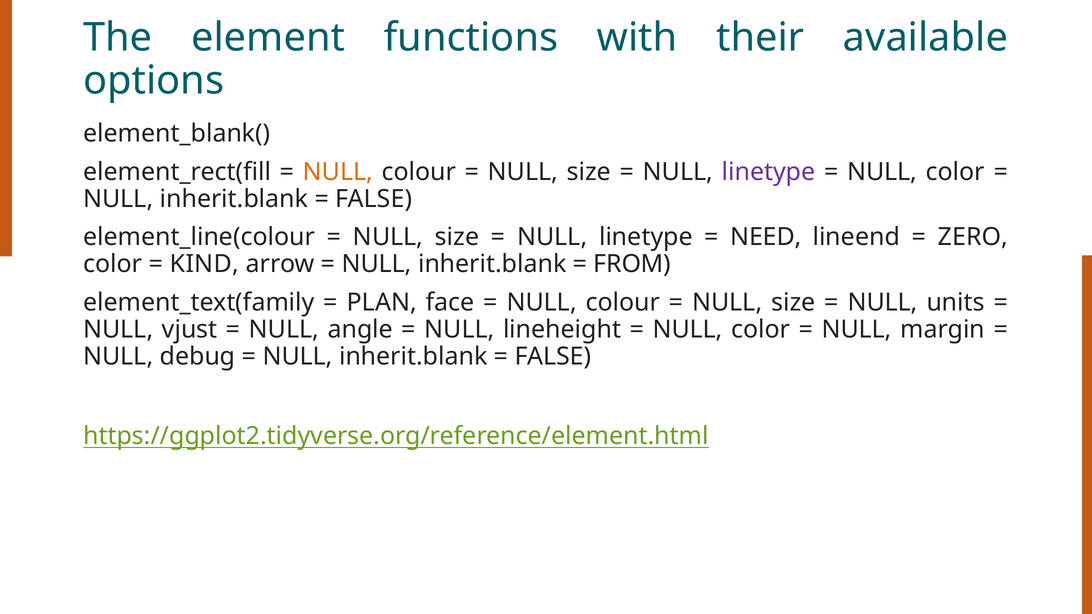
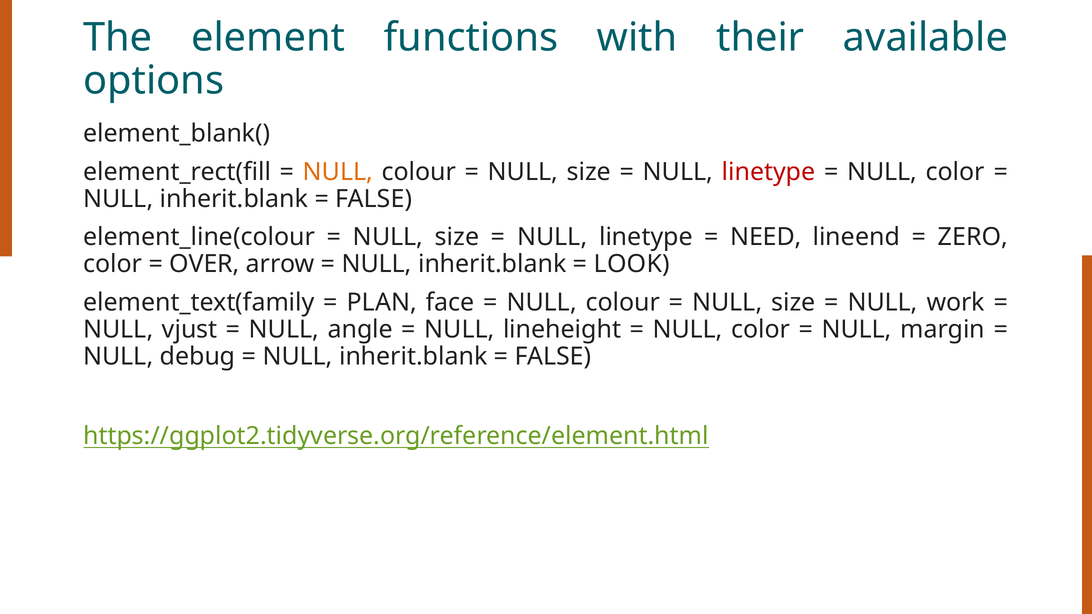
linetype at (769, 172) colour: purple -> red
KIND: KIND -> OVER
FROM: FROM -> LOOK
units: units -> work
